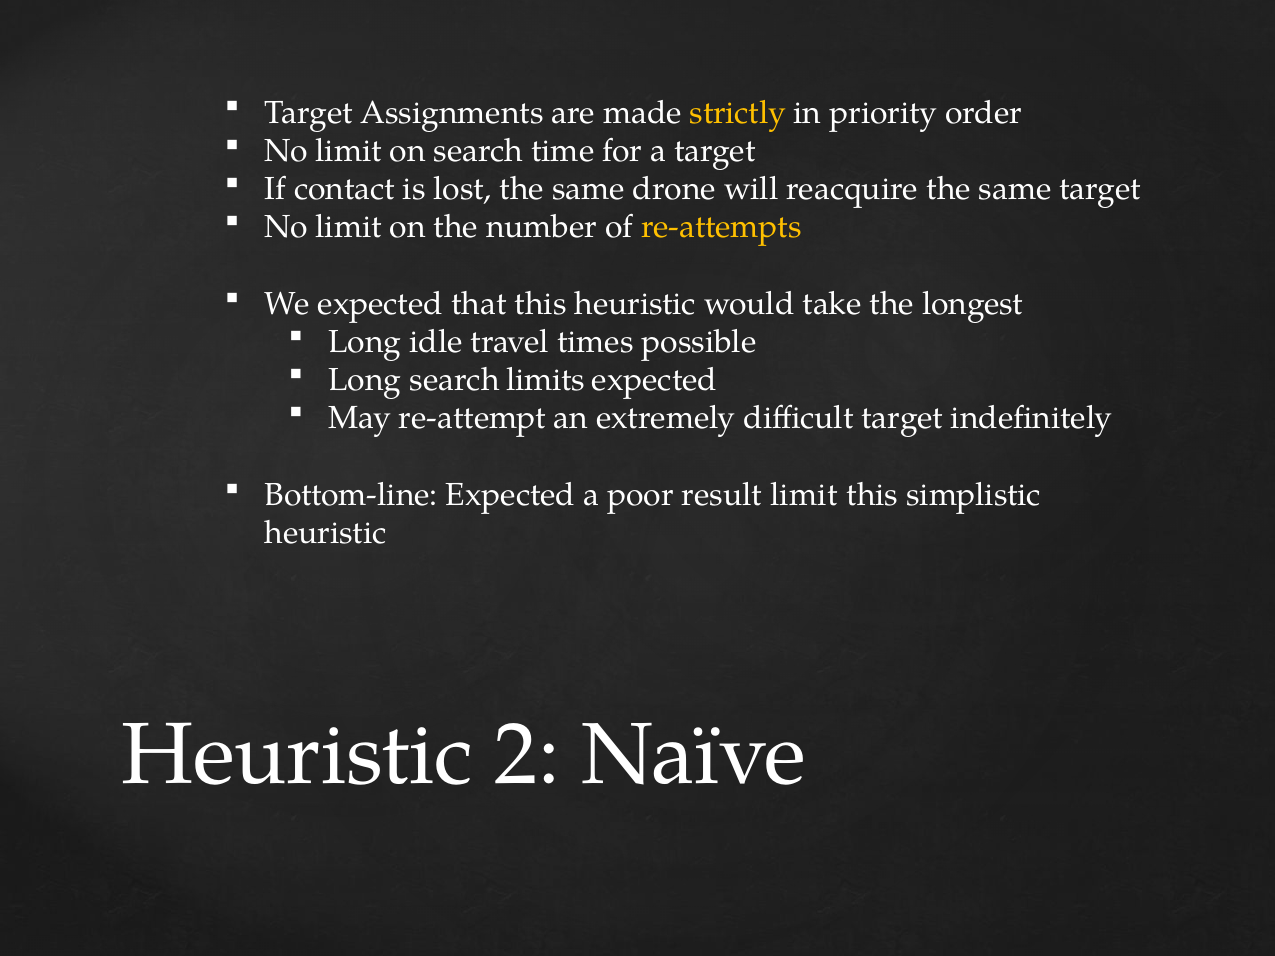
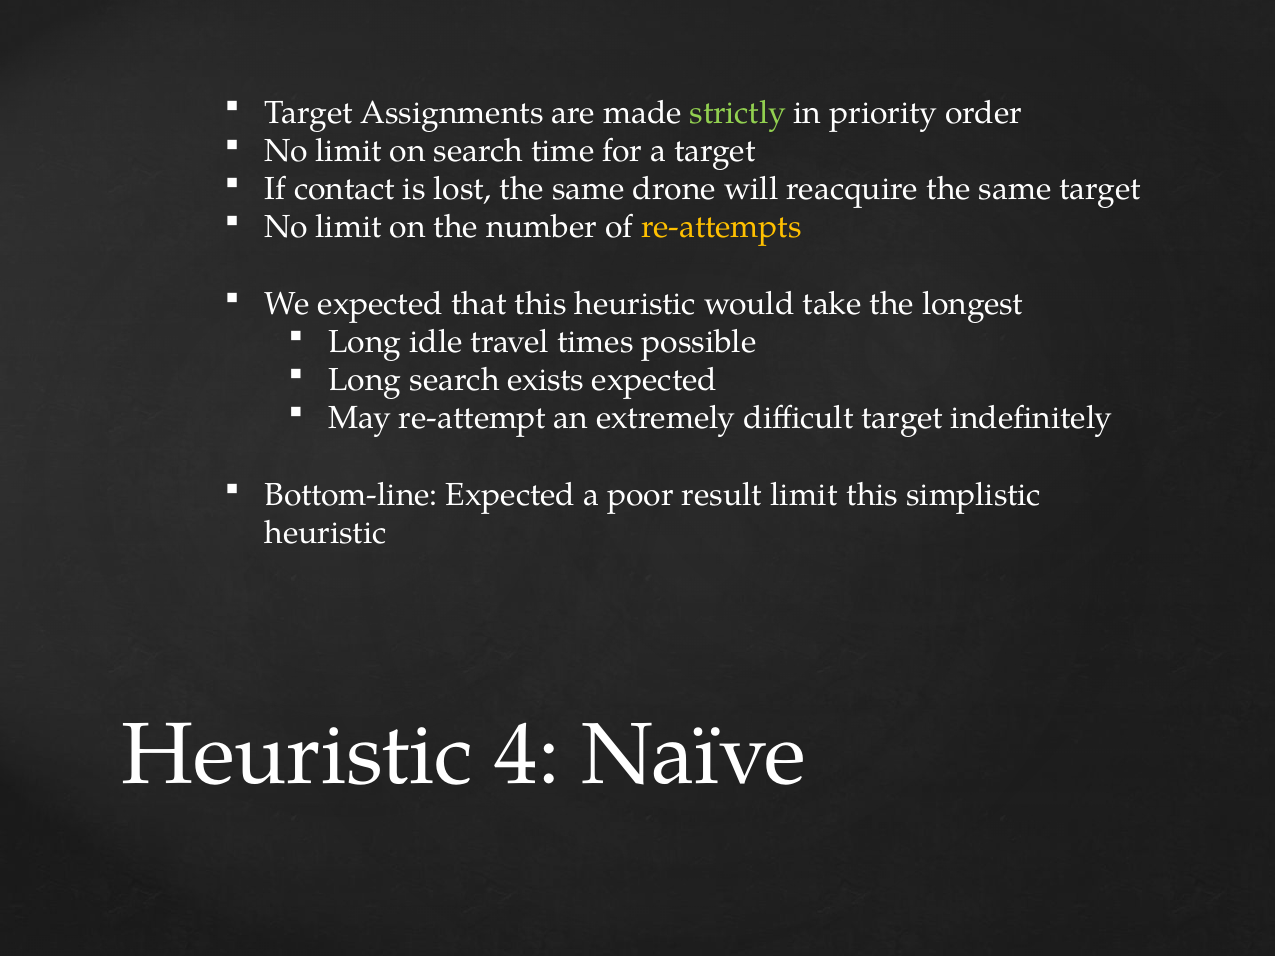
strictly colour: yellow -> light green
limits: limits -> exists
2: 2 -> 4
